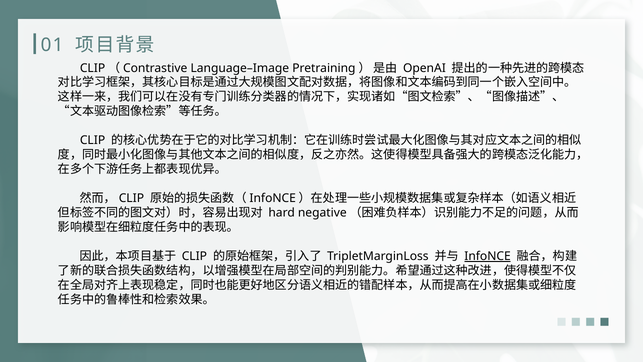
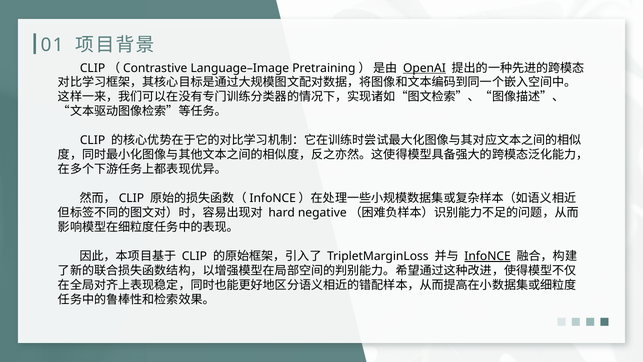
OpenAI underline: none -> present
